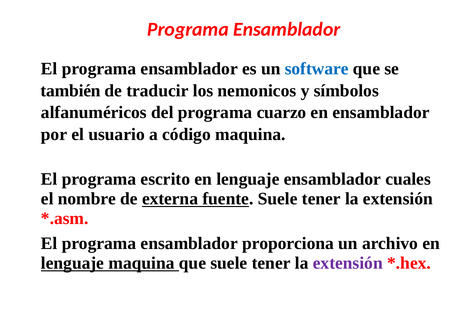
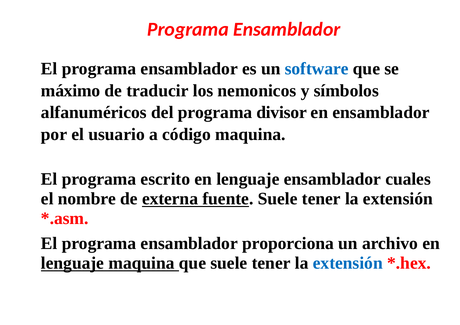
también: también -> máximo
cuarzo: cuarzo -> divisor
extensión at (348, 263) colour: purple -> blue
